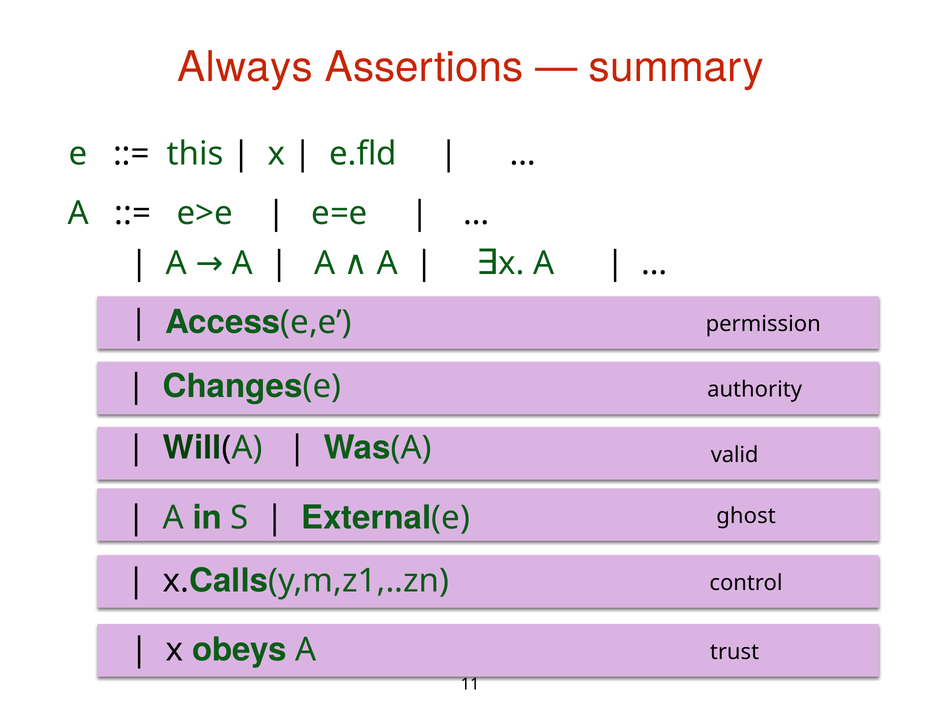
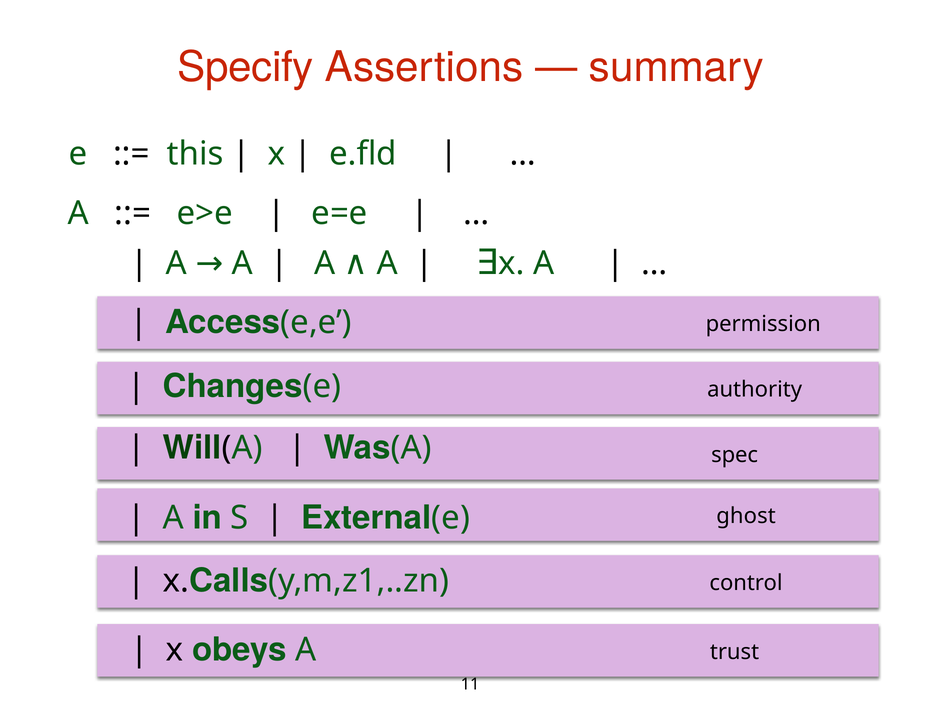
Always: Always -> Specify
valid: valid -> spec
